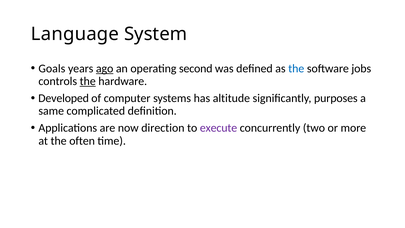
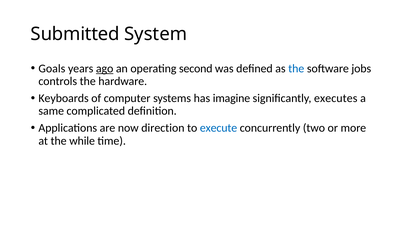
Language: Language -> Submitted
the at (88, 81) underline: present -> none
Developed: Developed -> Keyboards
altitude: altitude -> imagine
purposes: purposes -> executes
execute colour: purple -> blue
often: often -> while
